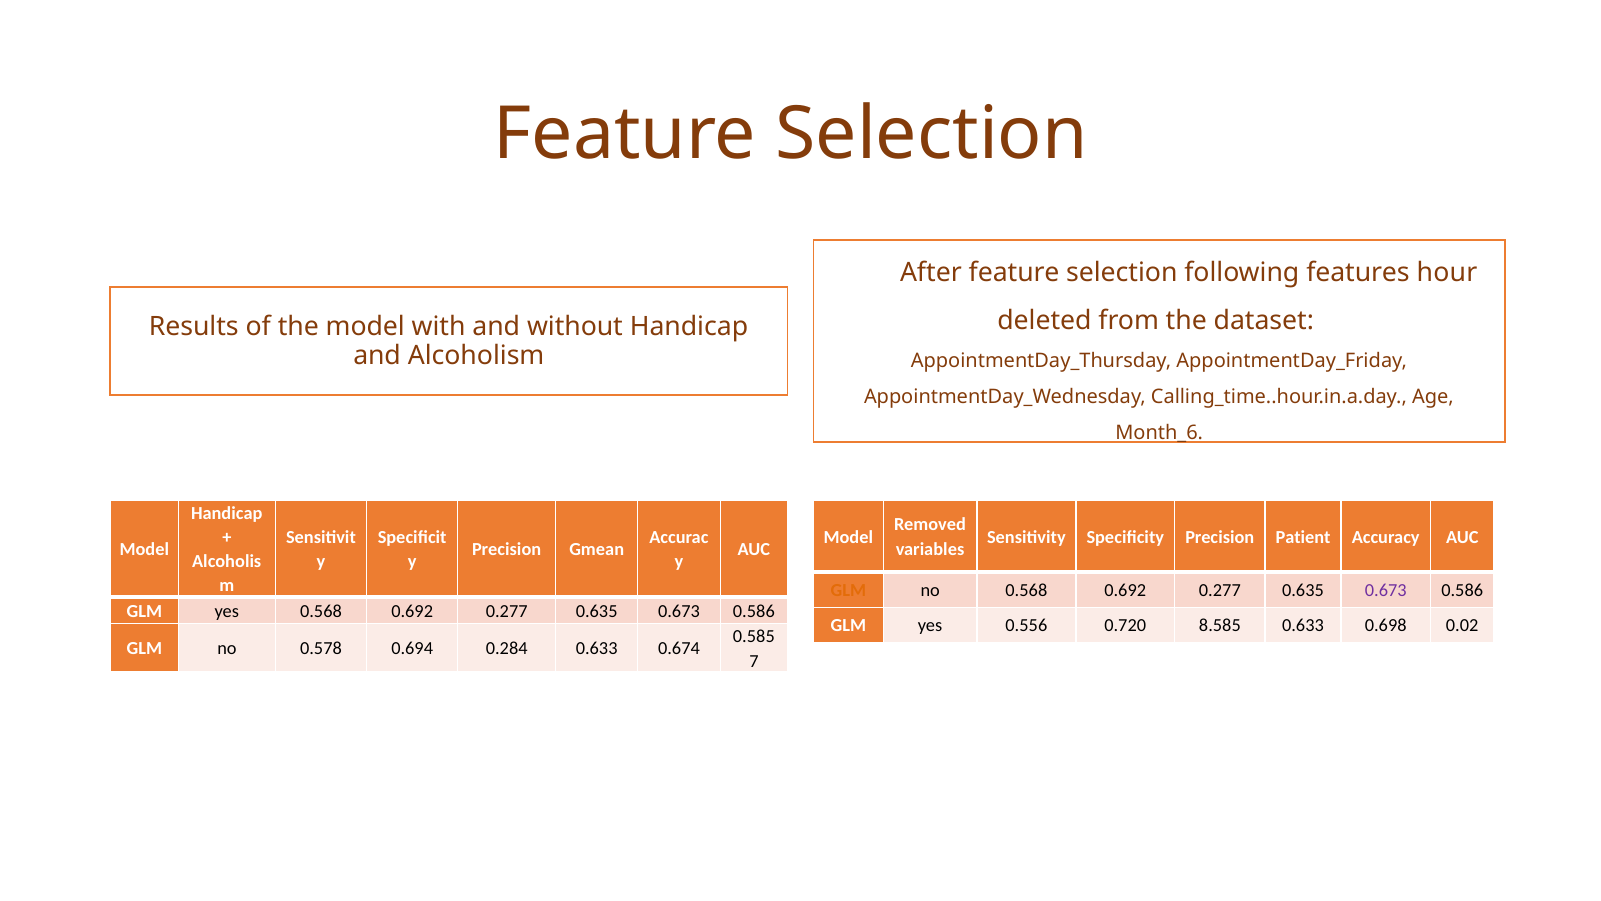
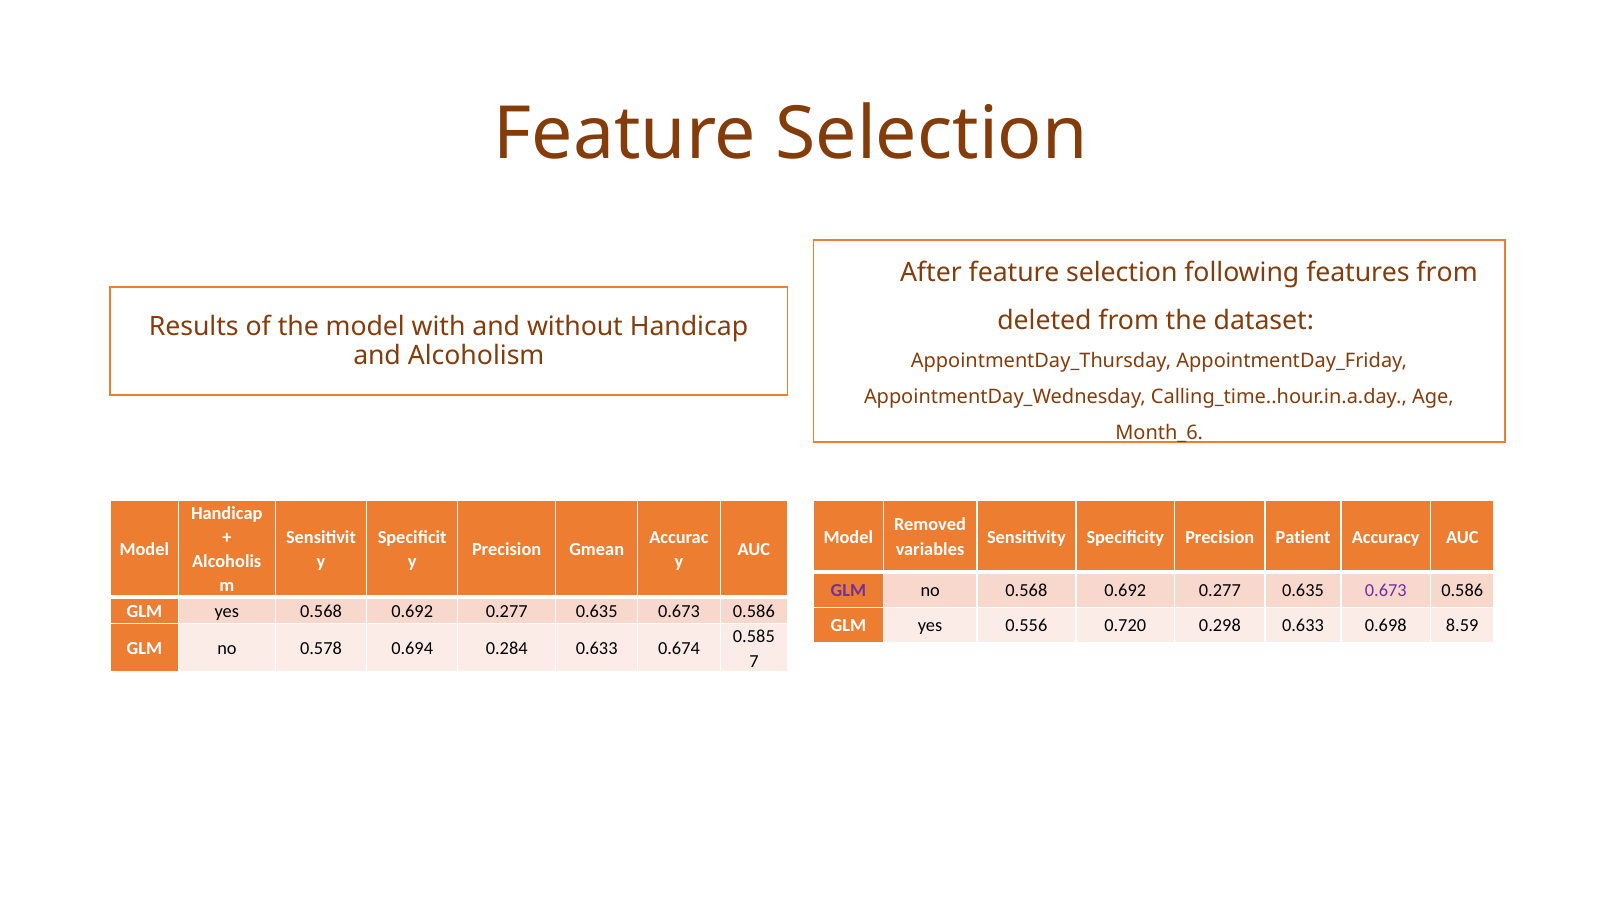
features hour: hour -> from
GLM at (848, 590) colour: orange -> purple
8.585: 8.585 -> 0.298
0.02: 0.02 -> 8.59
